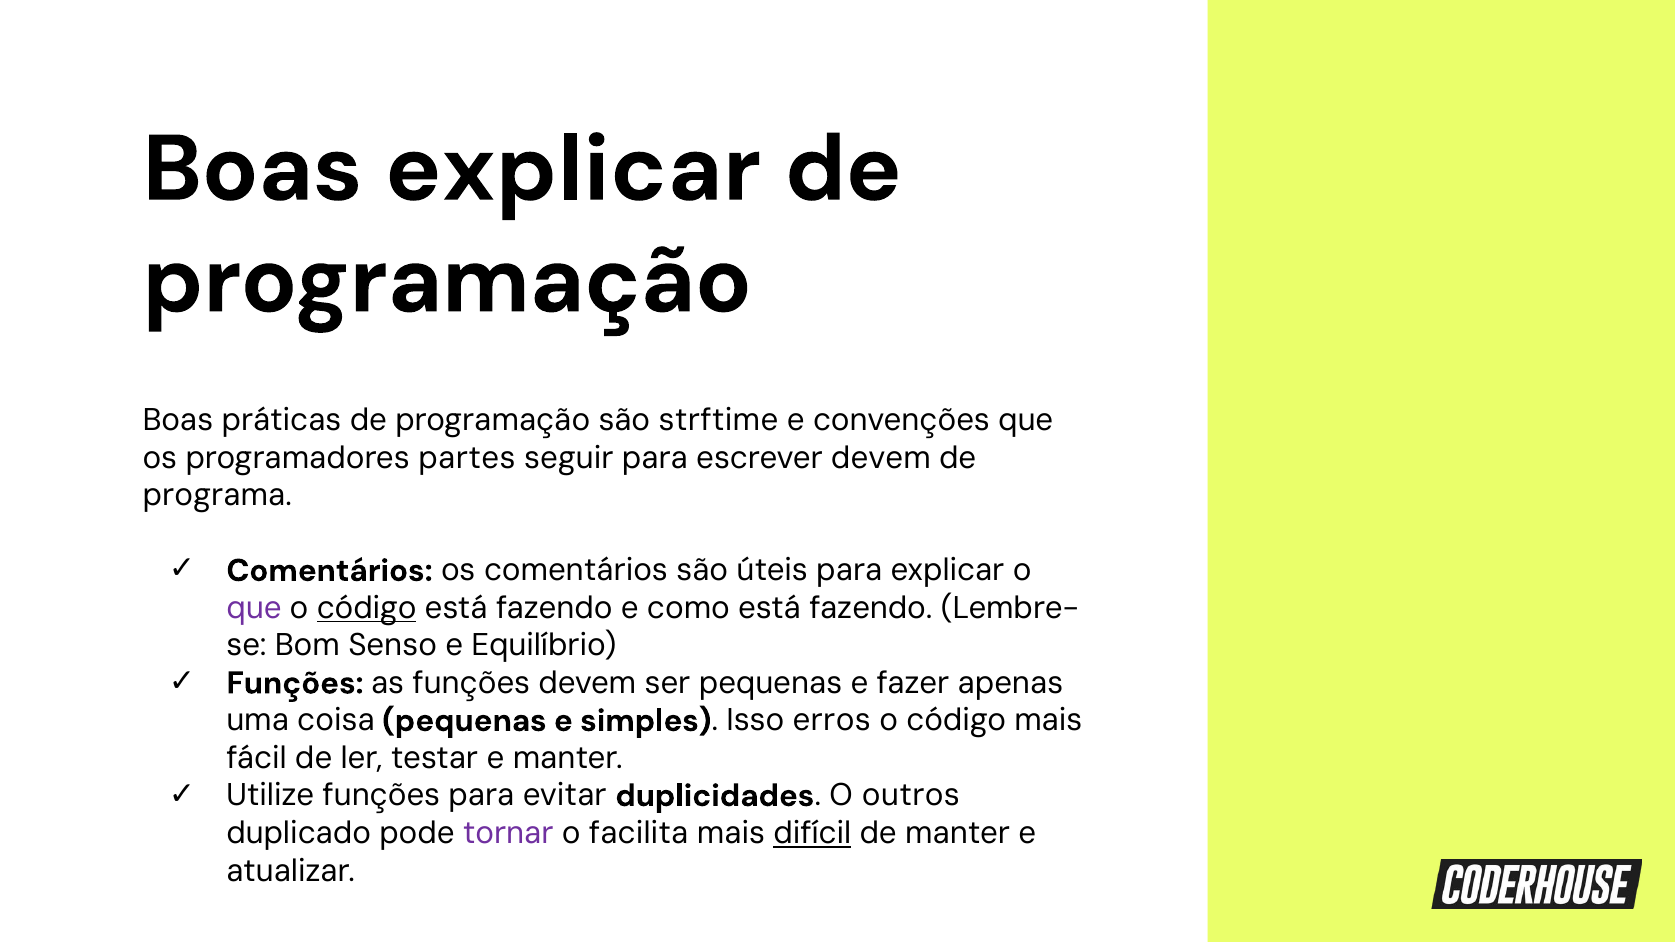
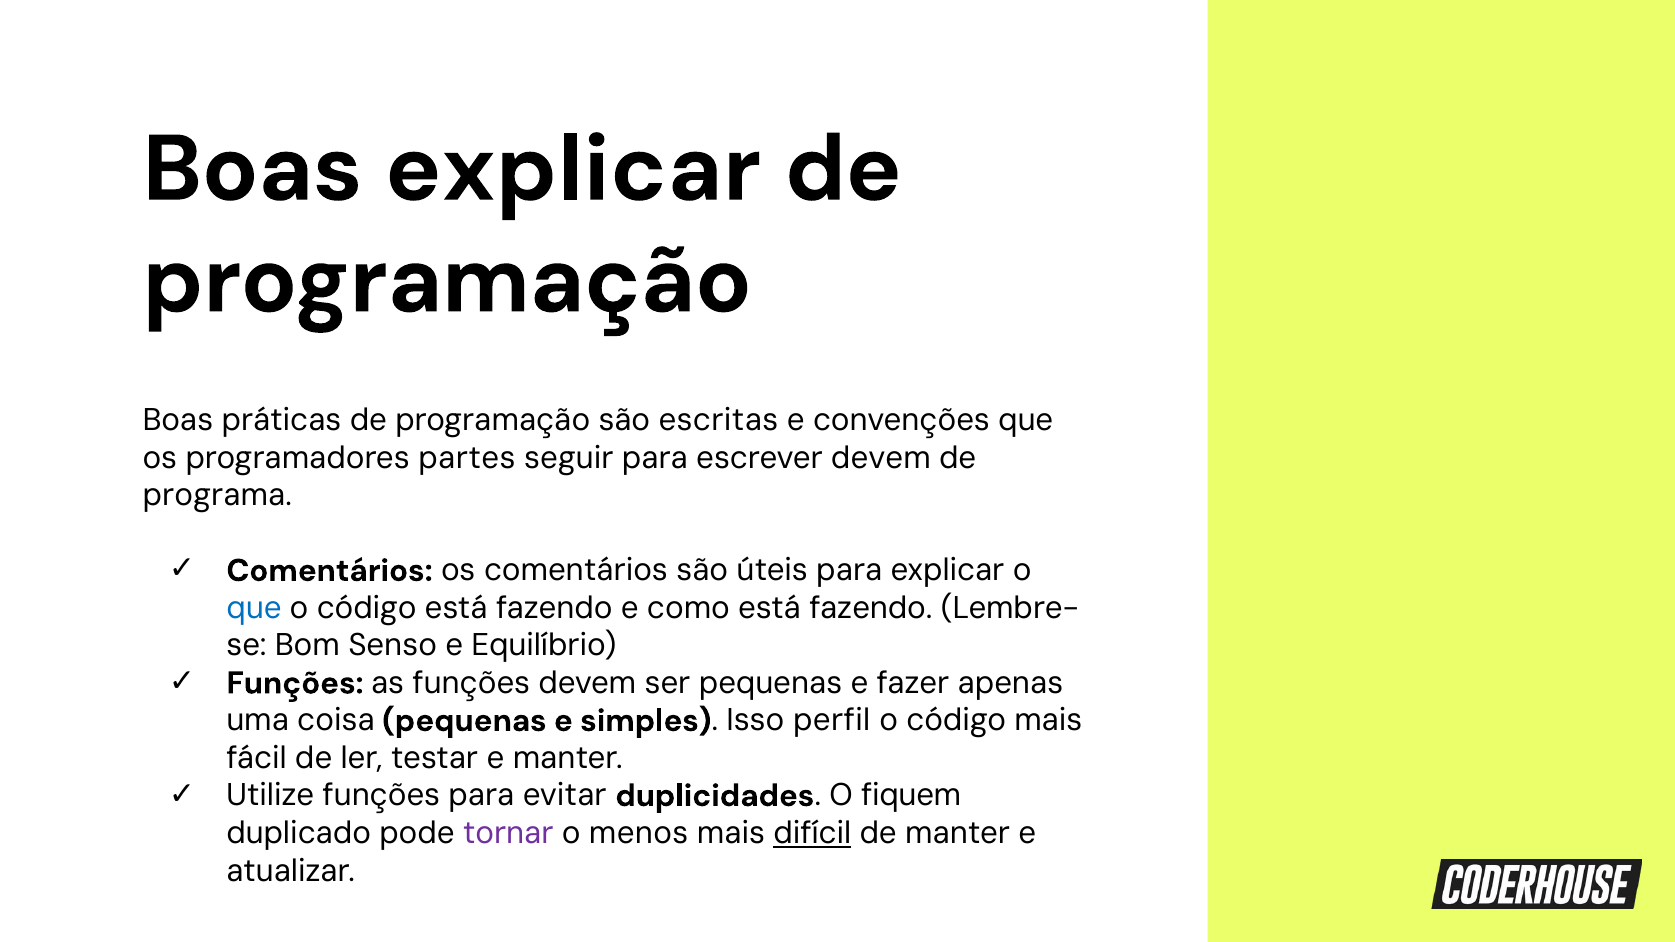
strftime: strftime -> escritas
que at (254, 608) colour: purple -> blue
código at (367, 608) underline: present -> none
erros: erros -> perfil
outros: outros -> fiquem
facilita: facilita -> menos
